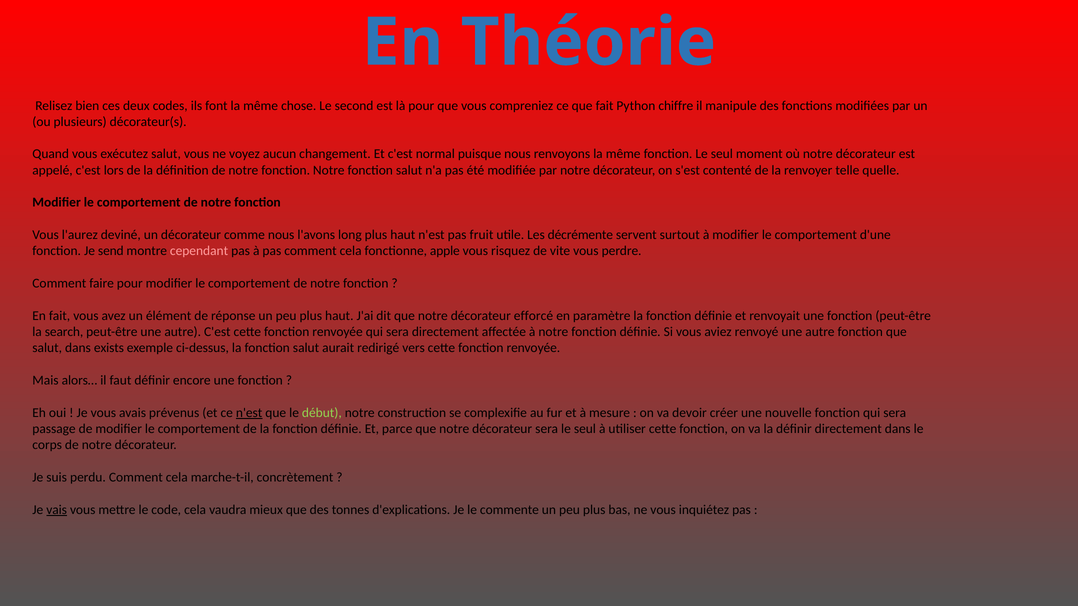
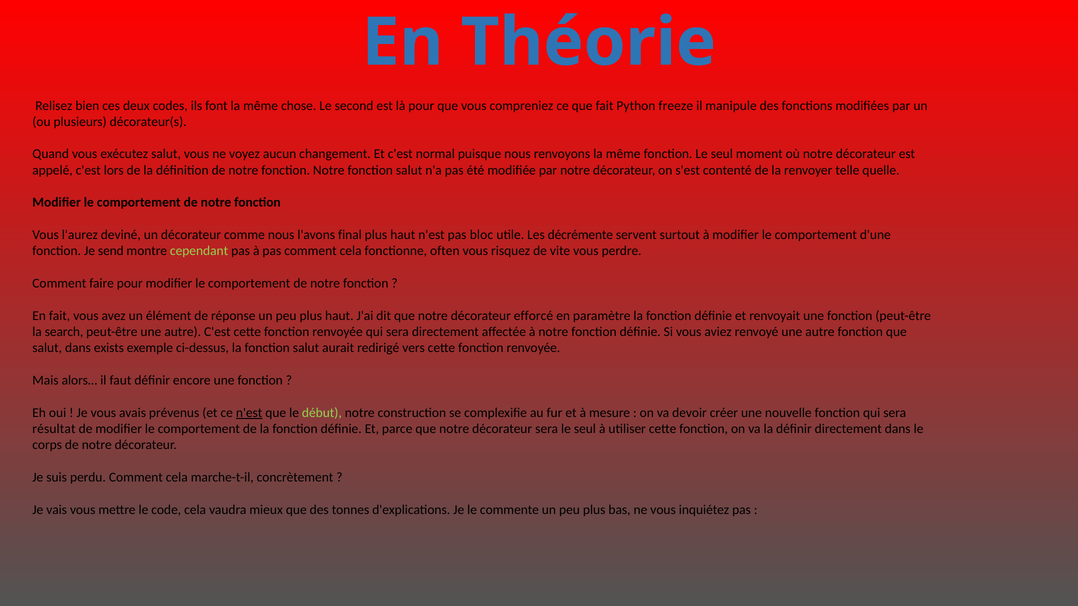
chiffre: chiffre -> freeze
long: long -> final
fruit: fruit -> bloc
cependant colour: pink -> light green
apple: apple -> often
passage: passage -> résultat
vais underline: present -> none
